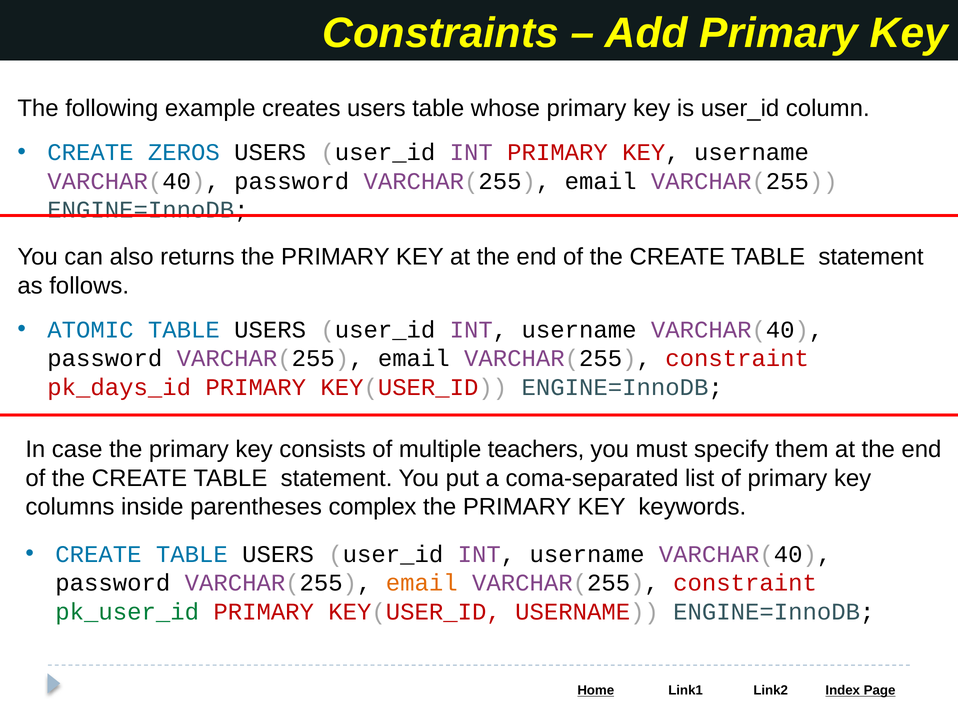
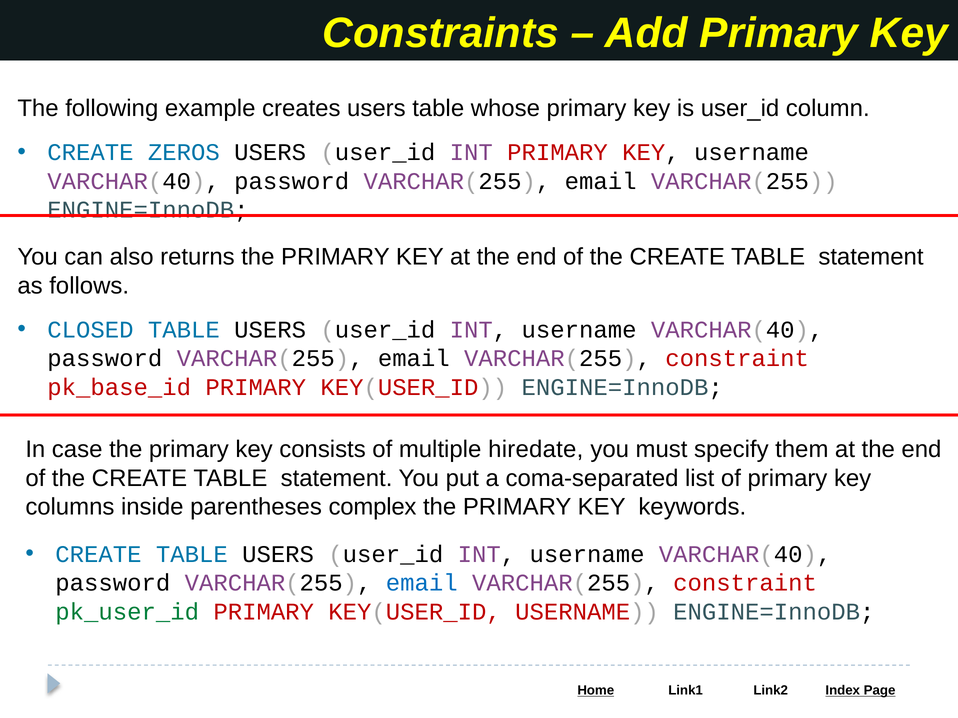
ATOMIC: ATOMIC -> CLOSED
pk_days_id: pk_days_id -> pk_base_id
teachers: teachers -> hiredate
email at (422, 583) colour: orange -> blue
